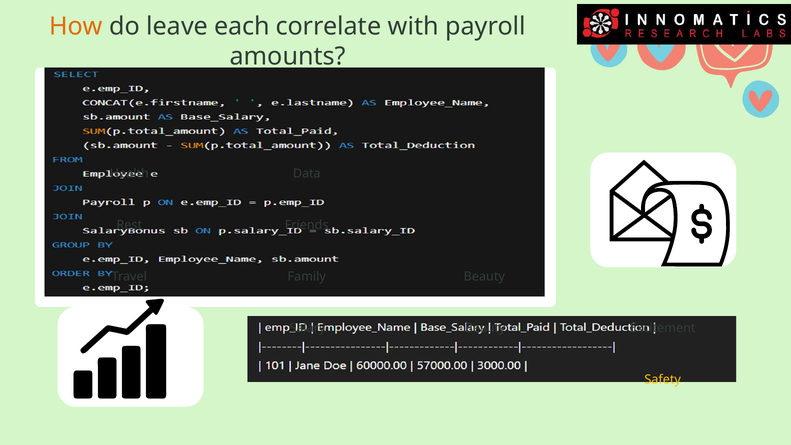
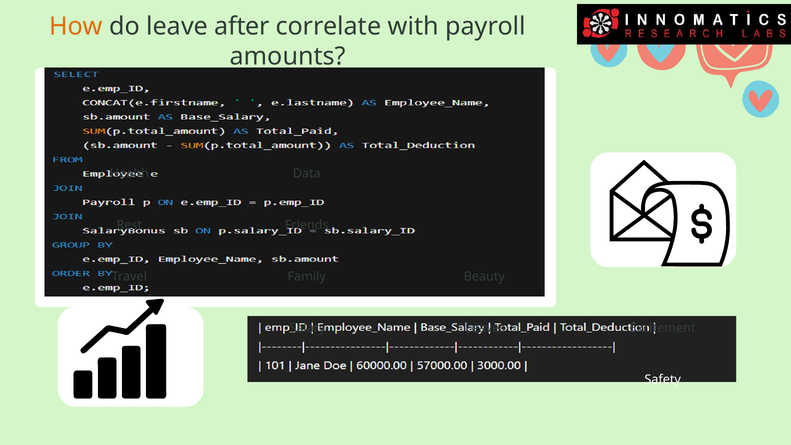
each: each -> after
Beauty at (485, 328): Beauty -> Leaves
Safety colour: yellow -> white
